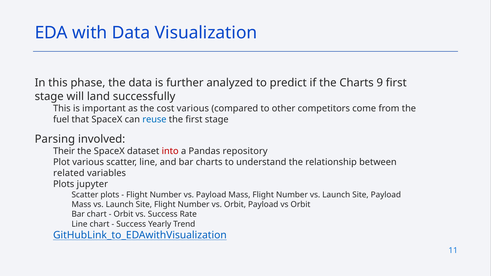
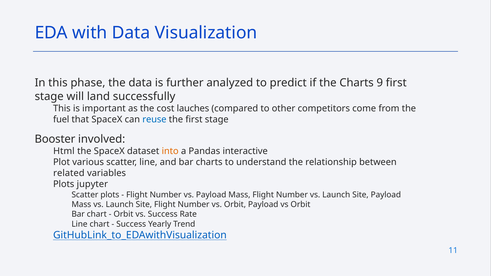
cost various: various -> lauches
Parsing: Parsing -> Booster
Their: Their -> Html
into colour: red -> orange
repository: repository -> interactive
